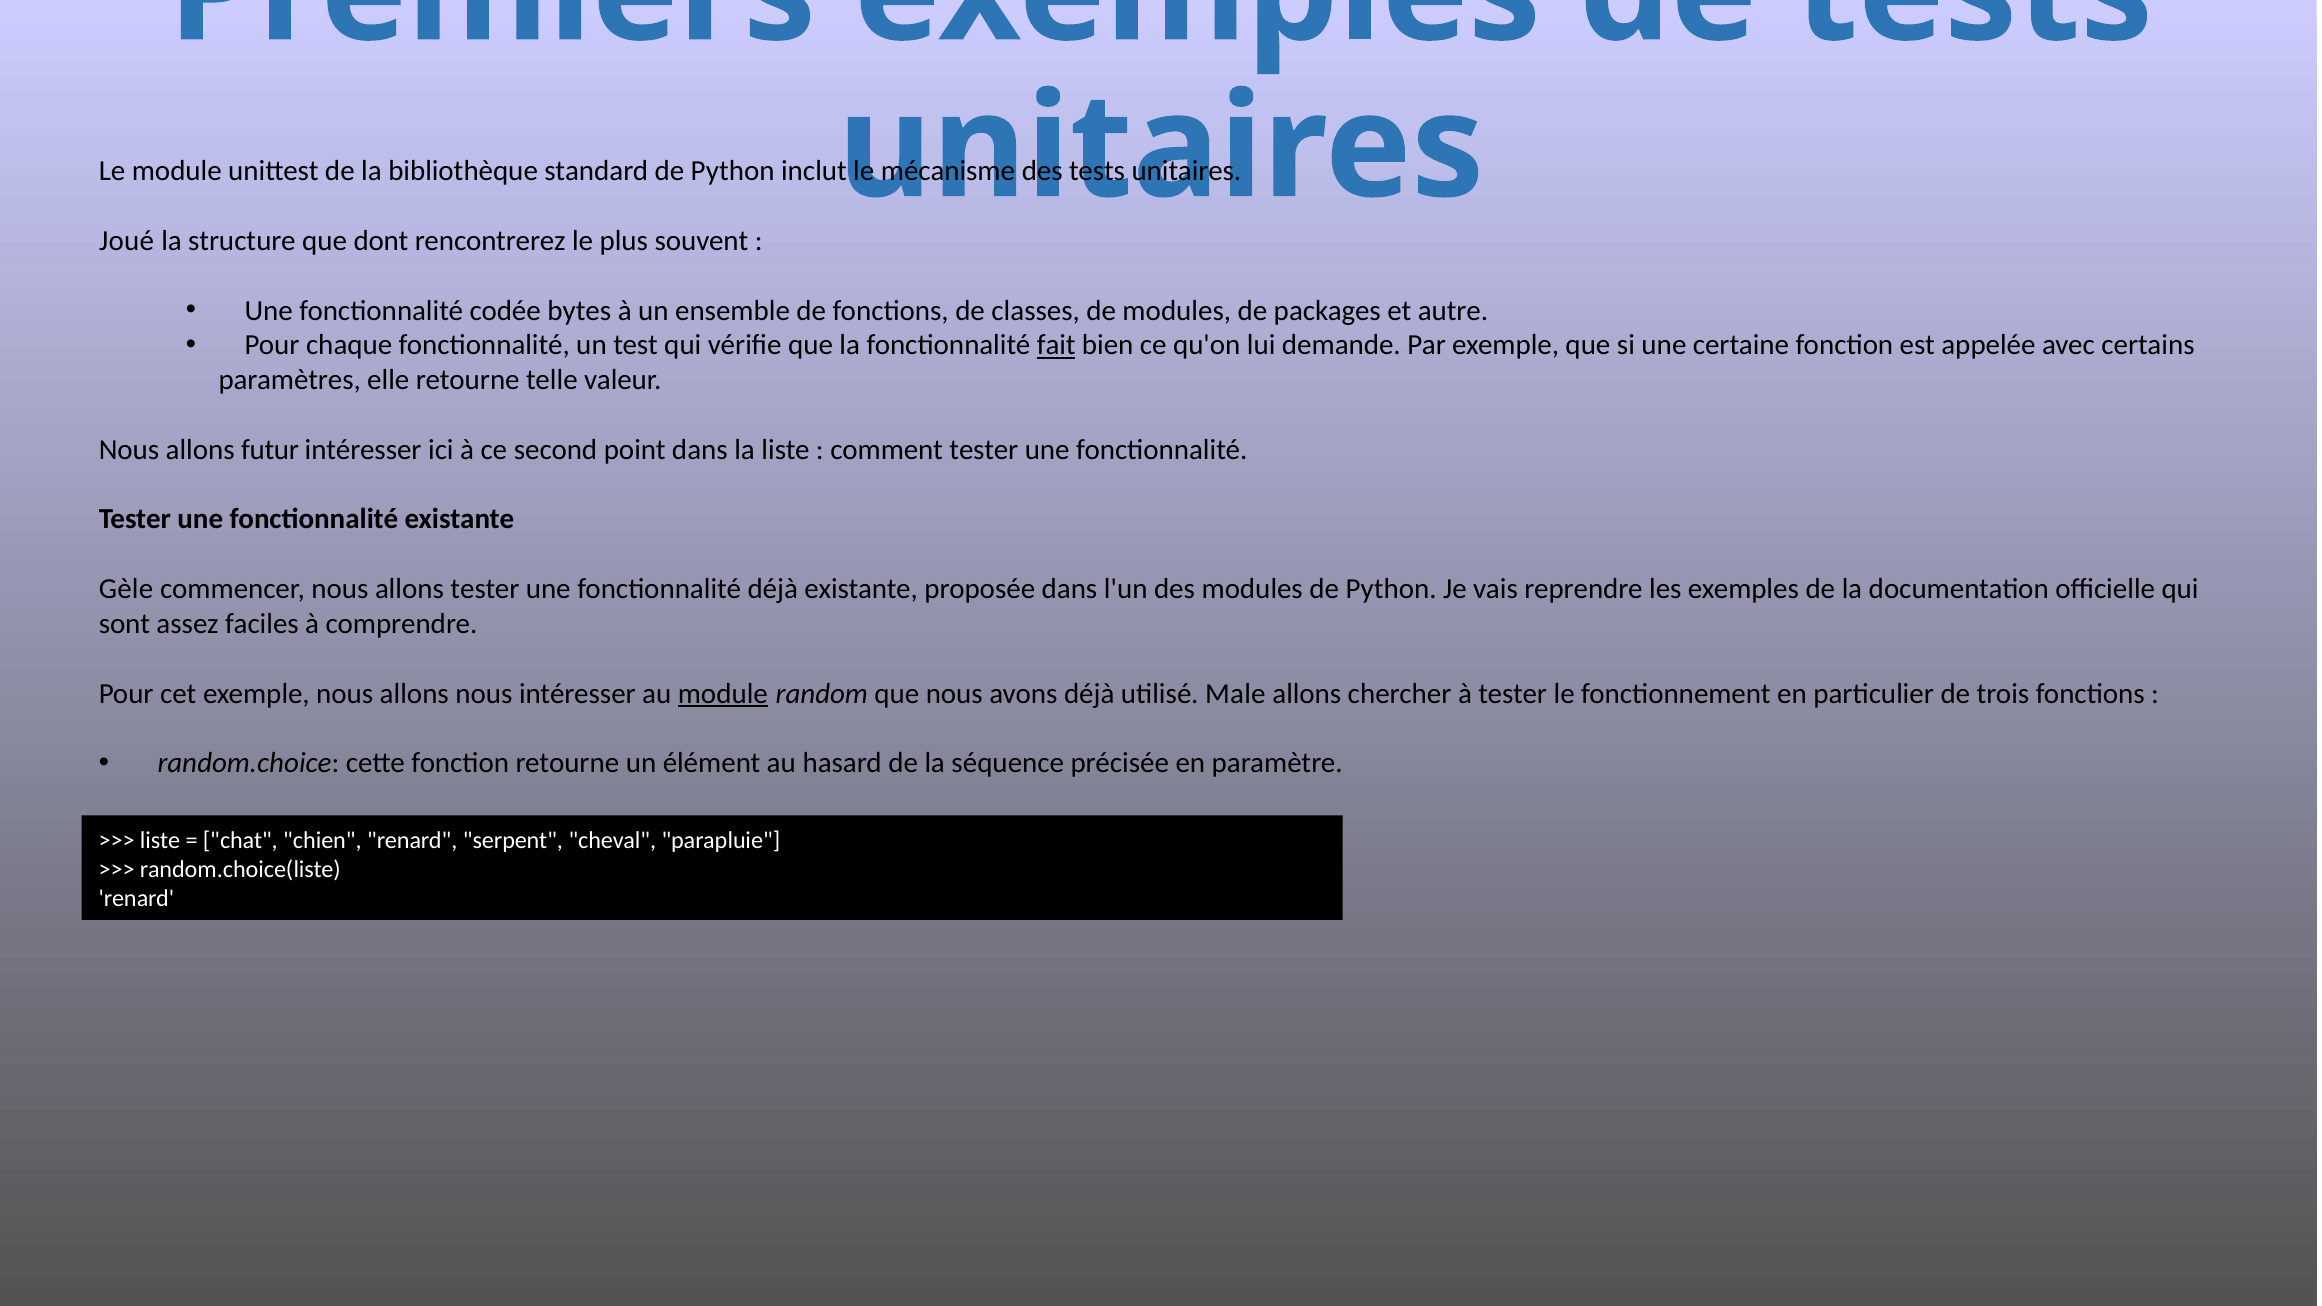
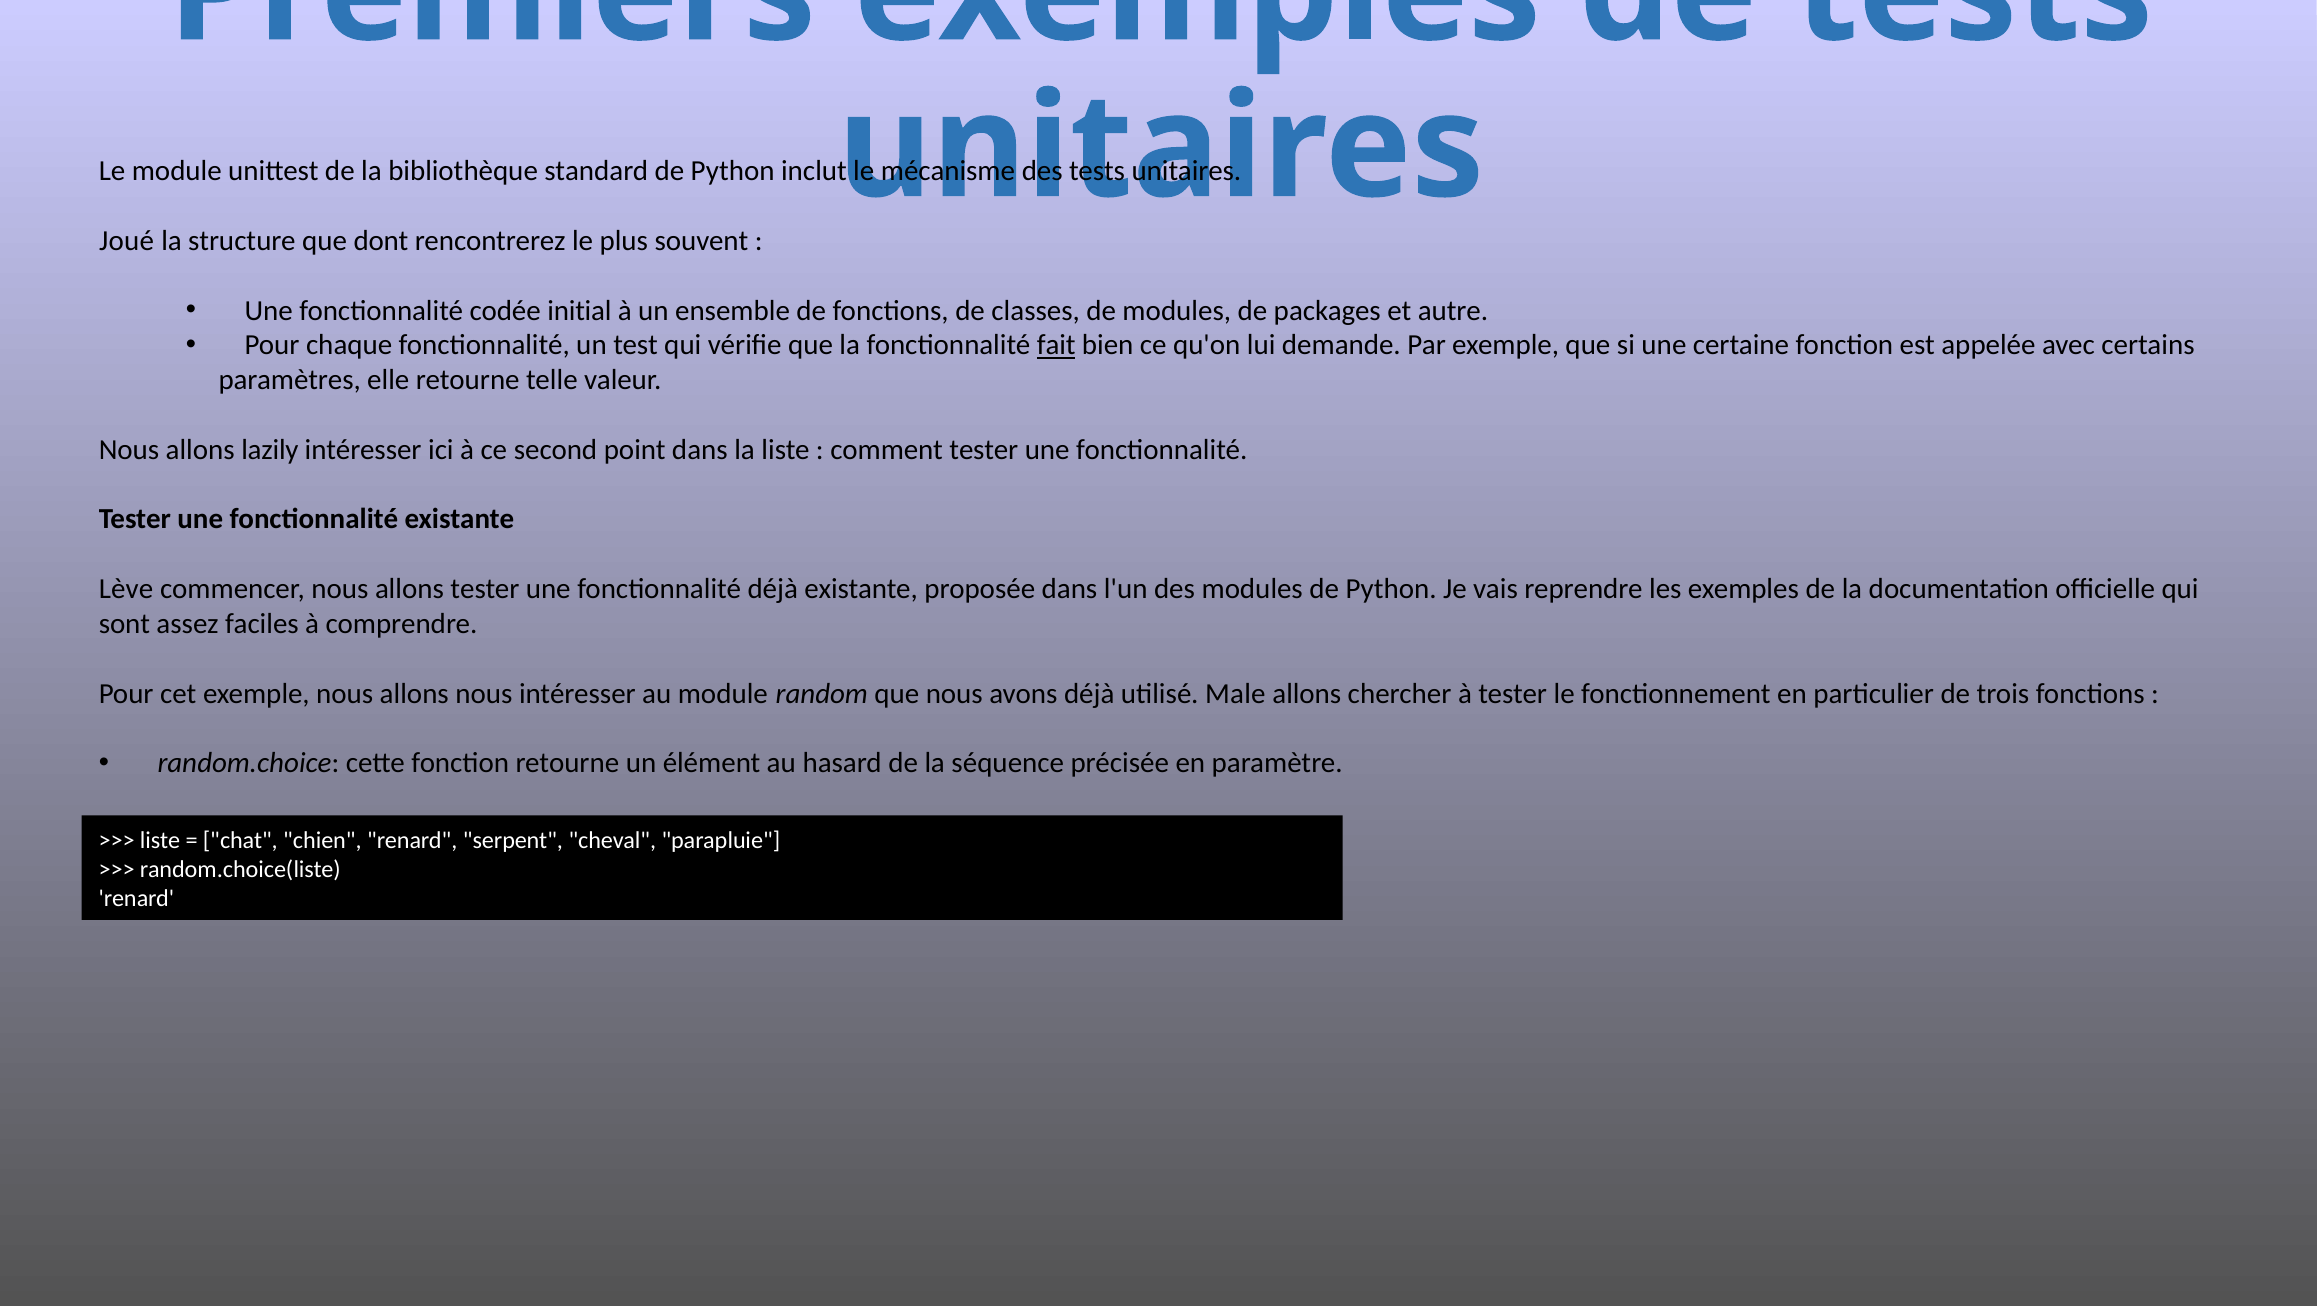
bytes: bytes -> initial
futur: futur -> lazily
Gèle: Gèle -> Lève
module at (723, 694) underline: present -> none
